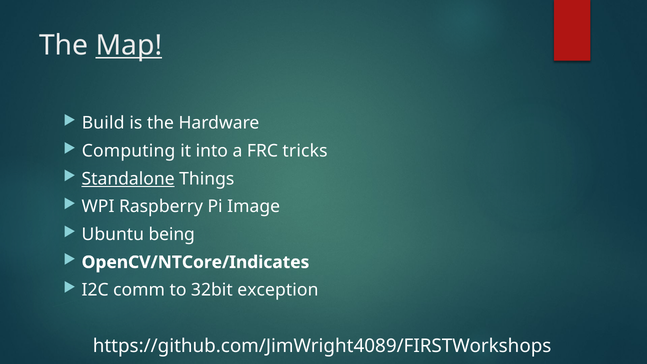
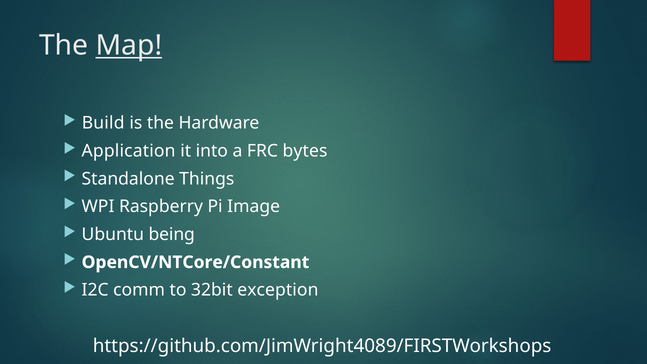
Computing: Computing -> Application
tricks: tricks -> bytes
Standalone underline: present -> none
OpenCV/NTCore/Indicates: OpenCV/NTCore/Indicates -> OpenCV/NTCore/Constant
